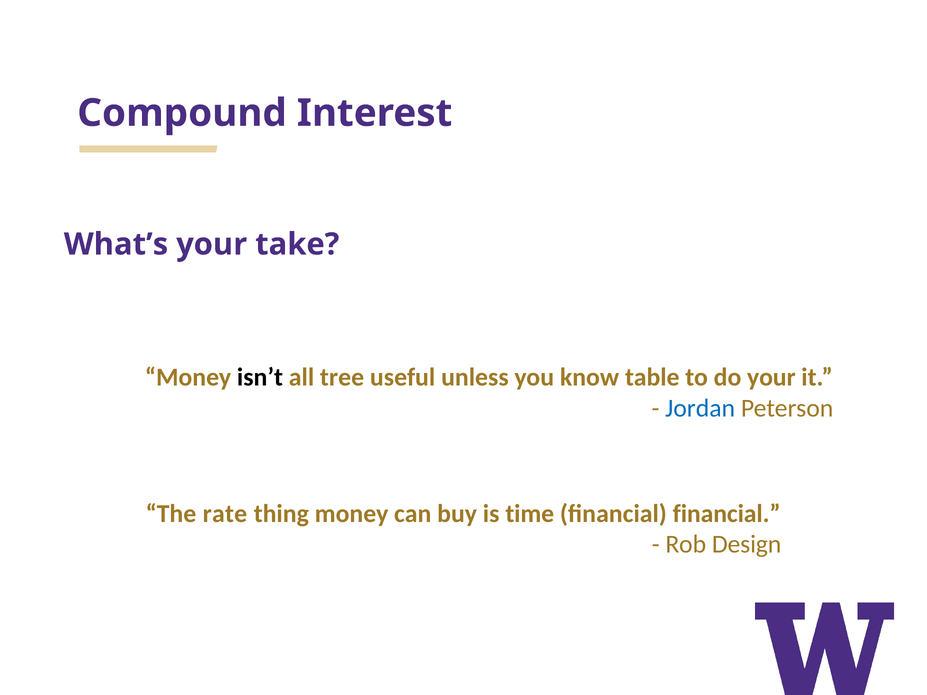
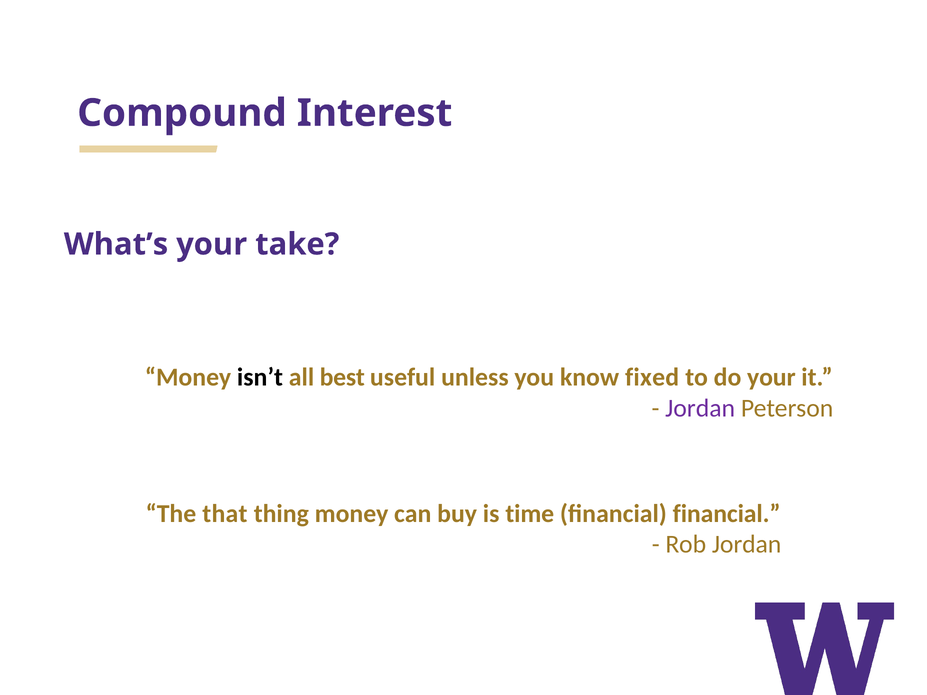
tree: tree -> best
table: table -> fixed
Jordan at (700, 408) colour: blue -> purple
rate: rate -> that
Rob Design: Design -> Jordan
